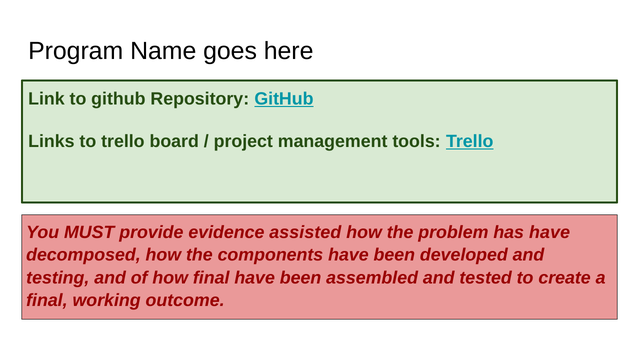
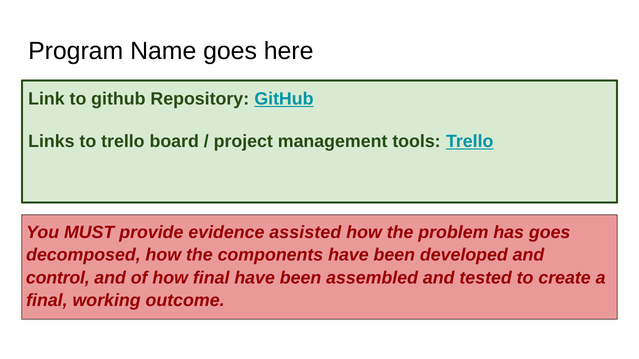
has have: have -> goes
testing: testing -> control
